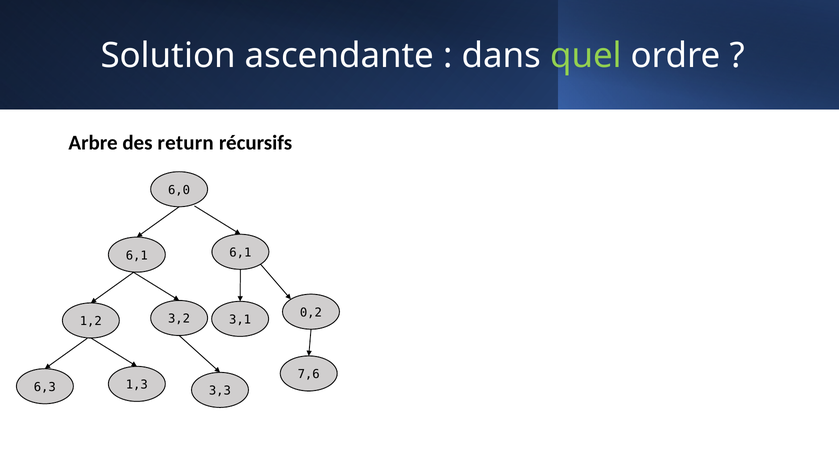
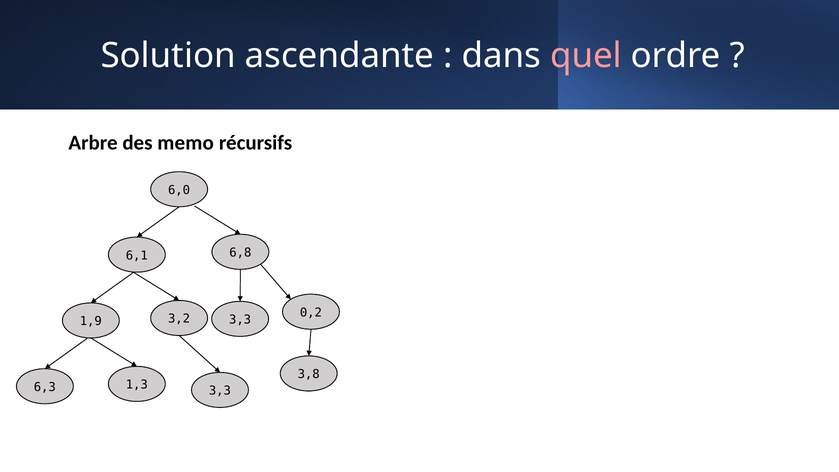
quel colour: light green -> pink
return: return -> memo
6,1 at (240, 253): 6,1 -> 6,8
3,1 at (240, 320): 3,1 -> 3,3
1,2: 1,2 -> 1,9
7,6: 7,6 -> 3,8
